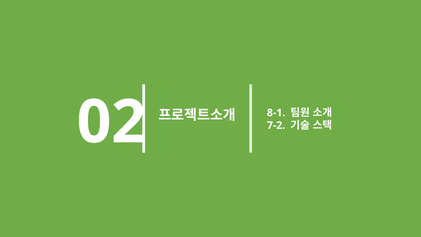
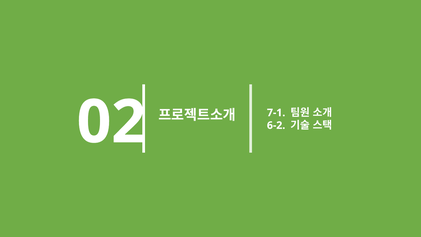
8-1: 8-1 -> 7-1
7-2: 7-2 -> 6-2
